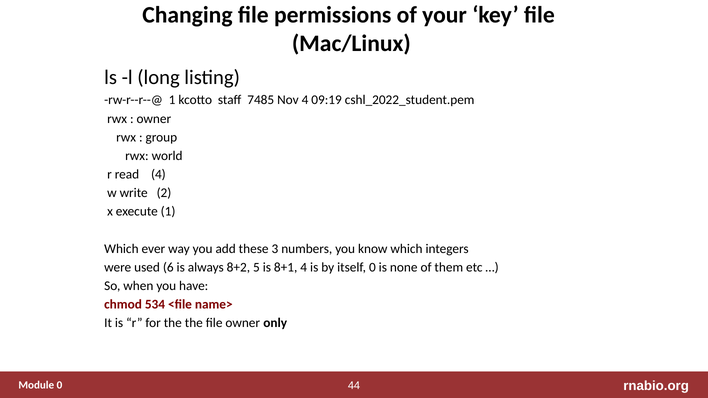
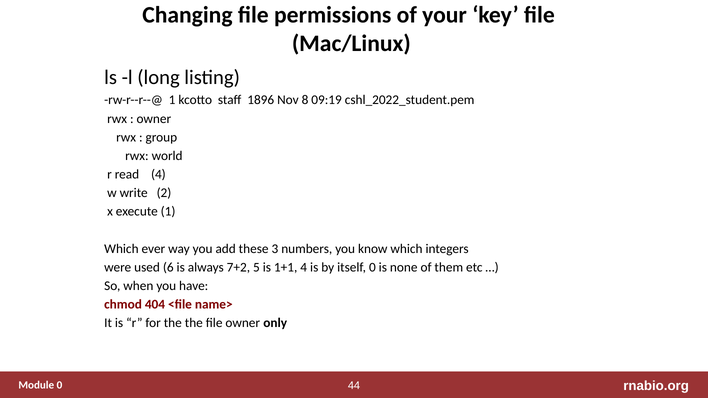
7485: 7485 -> 1896
Nov 4: 4 -> 8
8+2: 8+2 -> 7+2
8+1: 8+1 -> 1+1
534: 534 -> 404
